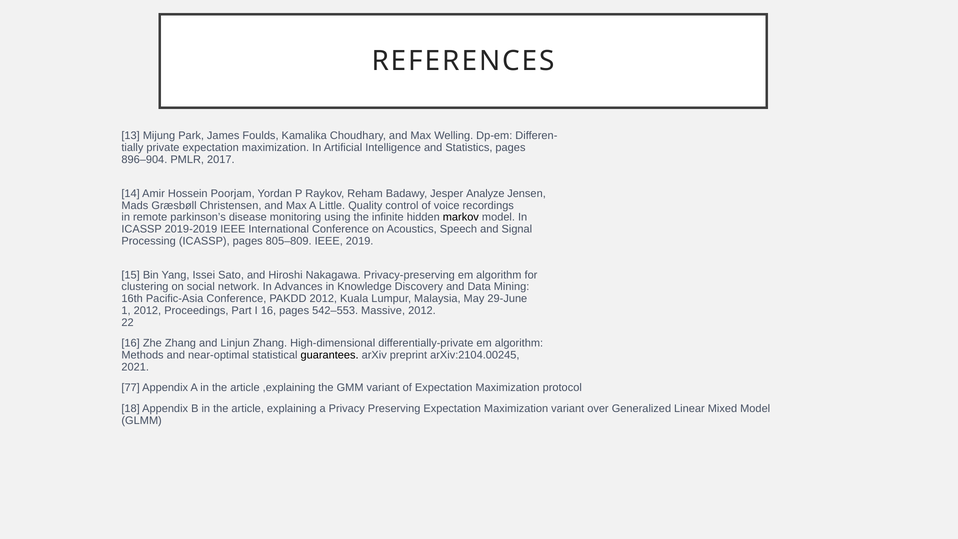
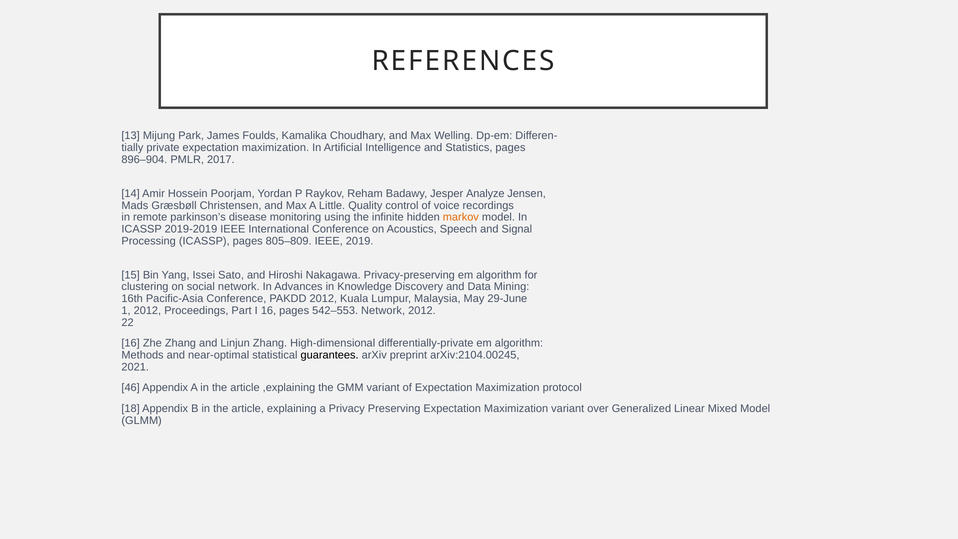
markov colour: black -> orange
542–553 Massive: Massive -> Network
77: 77 -> 46
